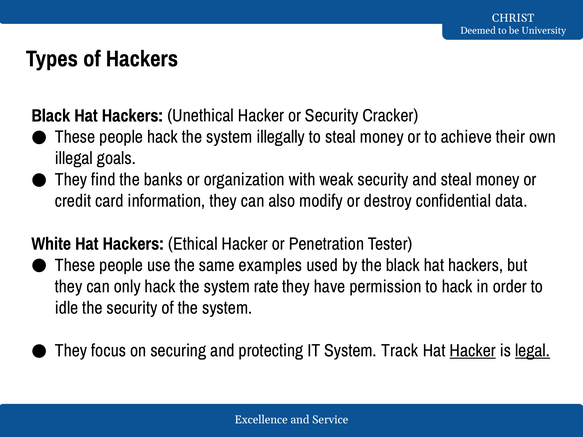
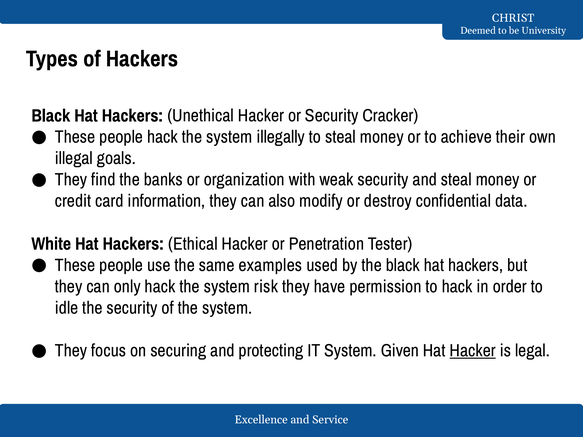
rate: rate -> risk
Track: Track -> Given
legal underline: present -> none
